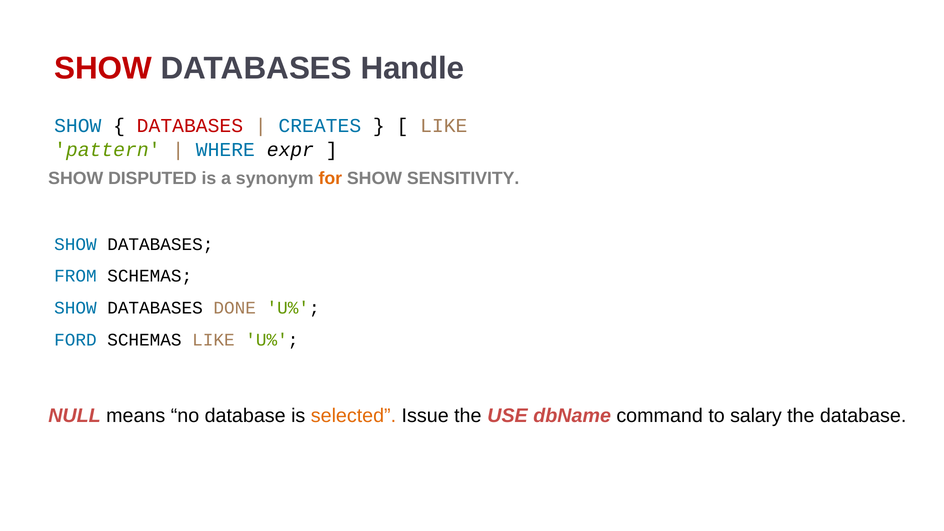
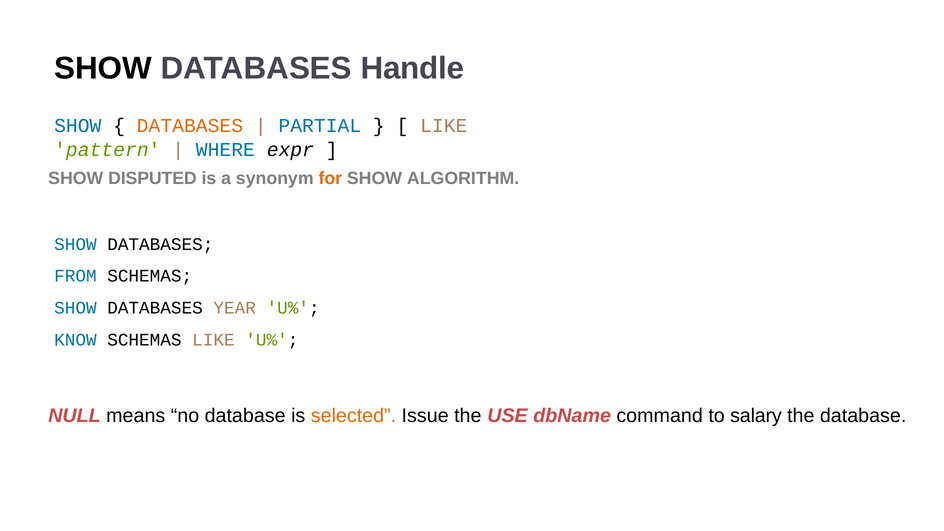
SHOW at (103, 68) colour: red -> black
DATABASES at (190, 126) colour: red -> orange
CREATES: CREATES -> PARTIAL
SENSITIVITY: SENSITIVITY -> ALGORITHM
DONE: DONE -> YEAR
FORD: FORD -> KNOW
